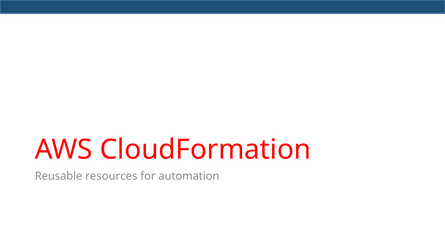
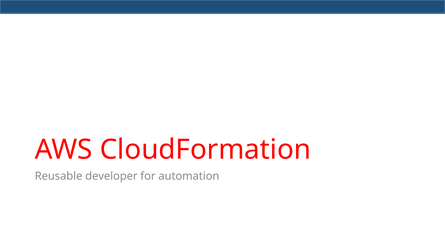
resources: resources -> developer
